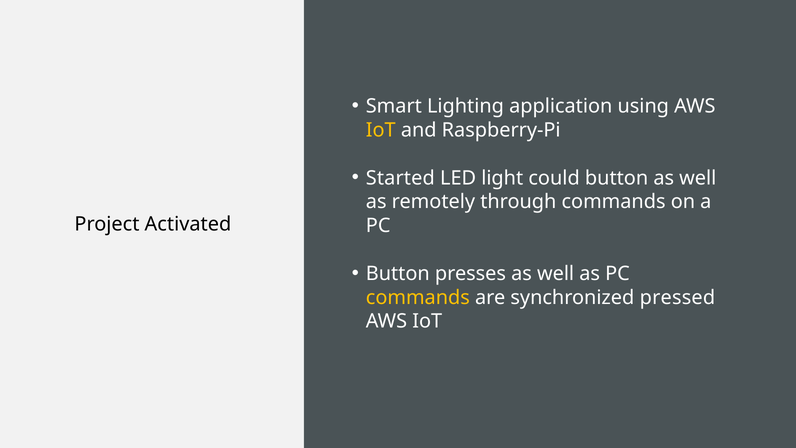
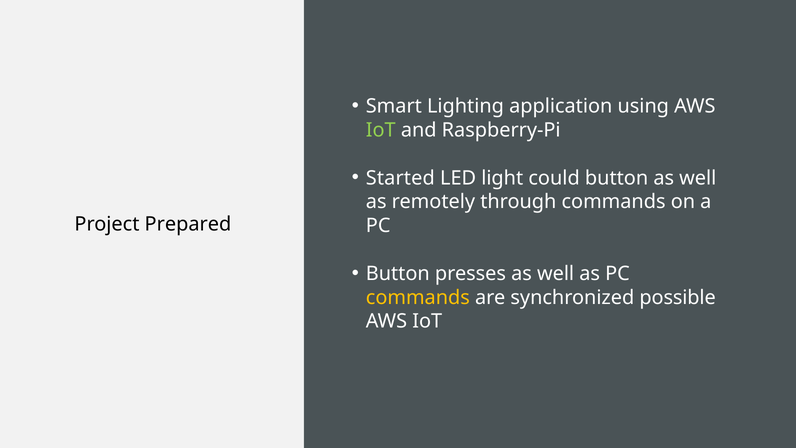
IoT at (381, 130) colour: yellow -> light green
Activated: Activated -> Prepared
pressed: pressed -> possible
